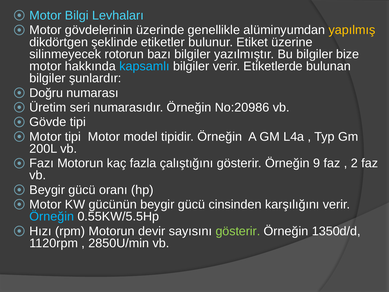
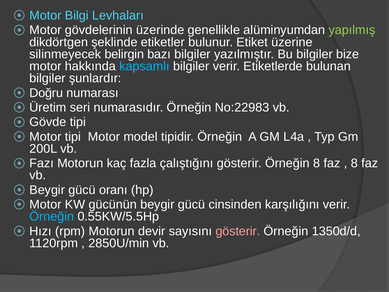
yapılmış colour: yellow -> light green
rotorun: rotorun -> belirgin
No:20986: No:20986 -> No:22983
Örneğin 9: 9 -> 8
2 at (354, 163): 2 -> 8
gösterir at (238, 231) colour: light green -> pink
